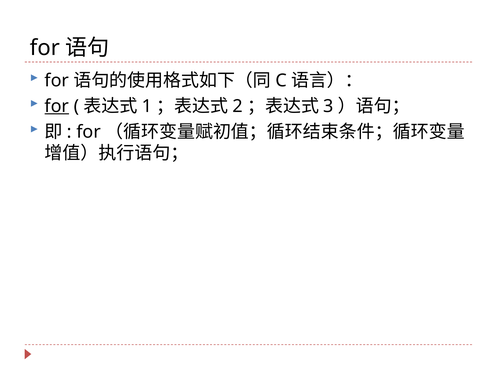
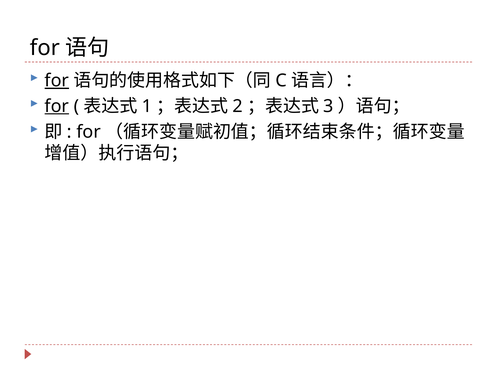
for at (57, 81) underline: none -> present
